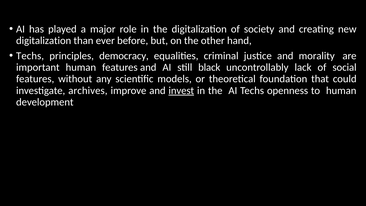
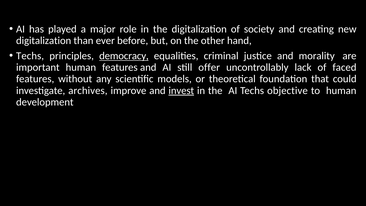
democracy underline: none -> present
black: black -> offer
social: social -> faced
openness: openness -> objective
